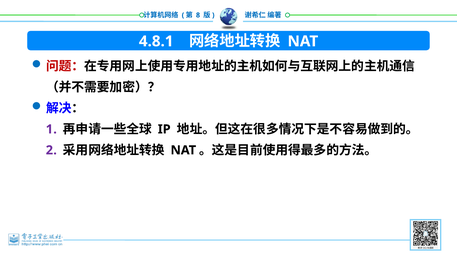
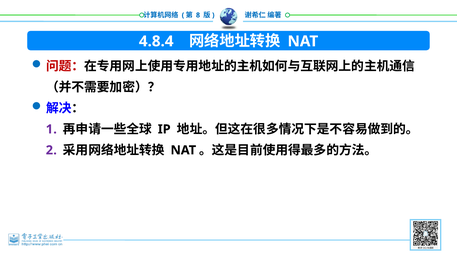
4.8.1: 4.8.1 -> 4.8.4
